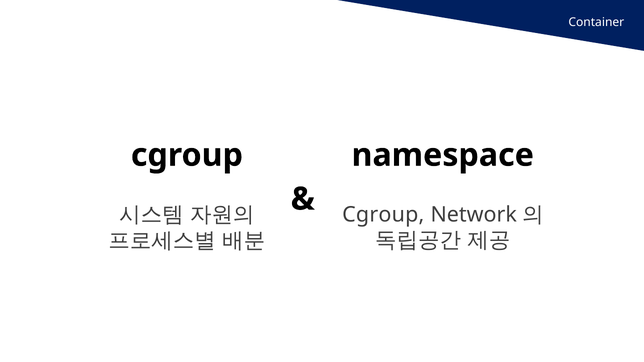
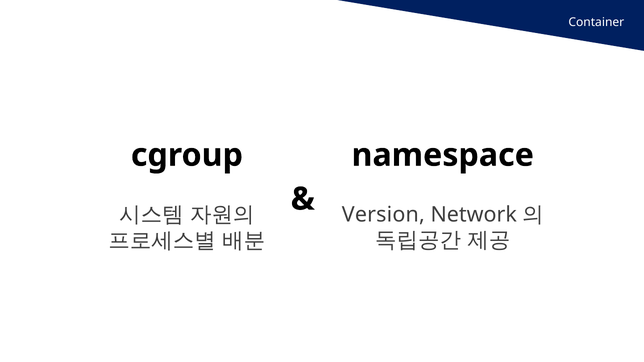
Cgroup at (383, 215): Cgroup -> Version
